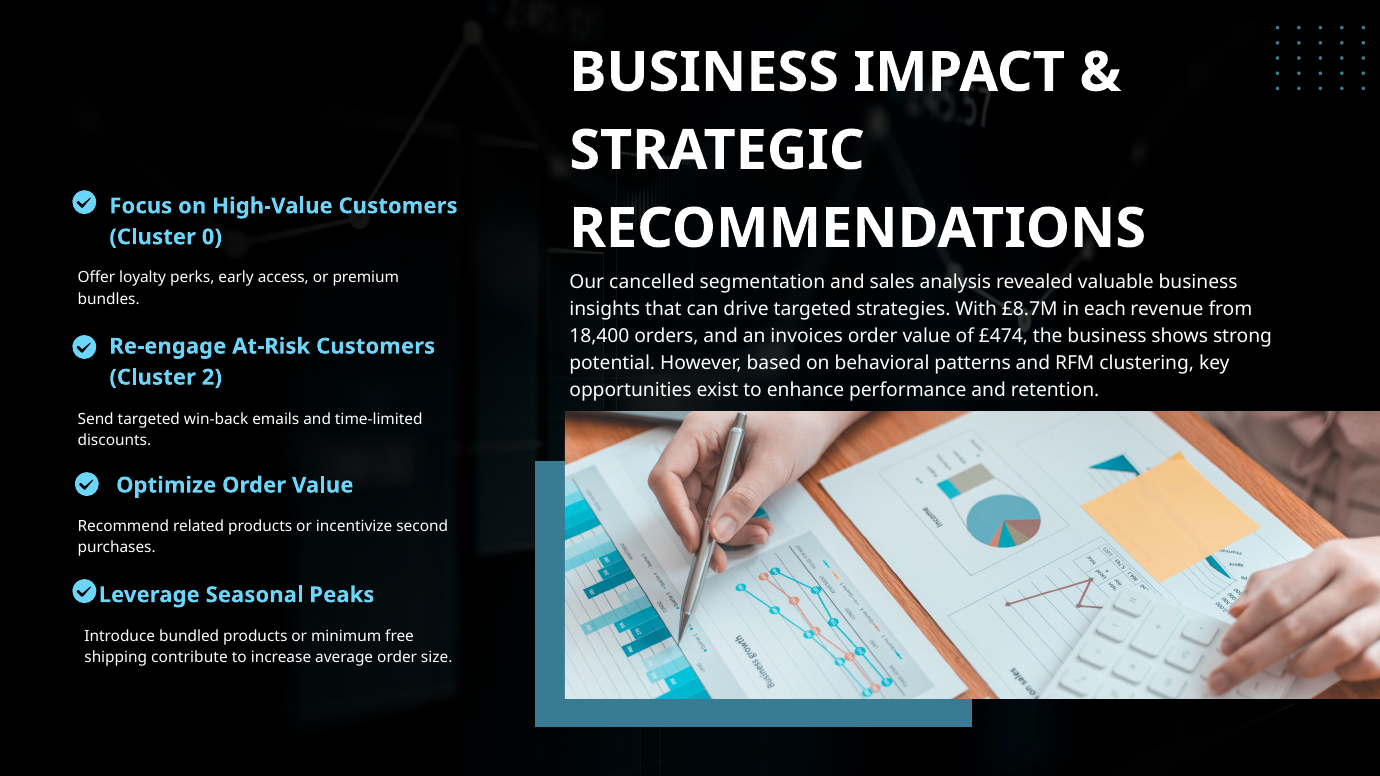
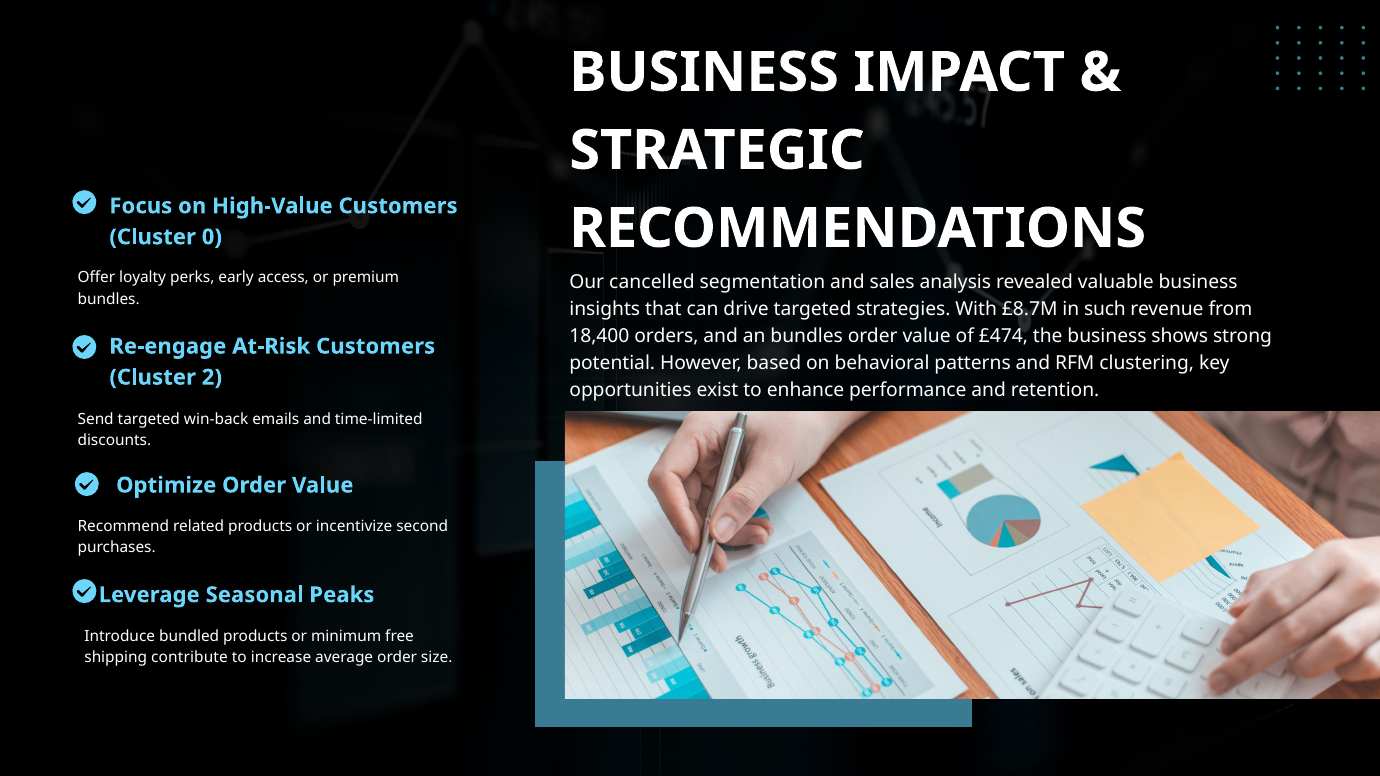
each: each -> such
an invoices: invoices -> bundles
